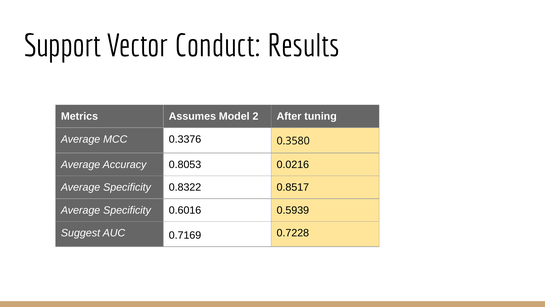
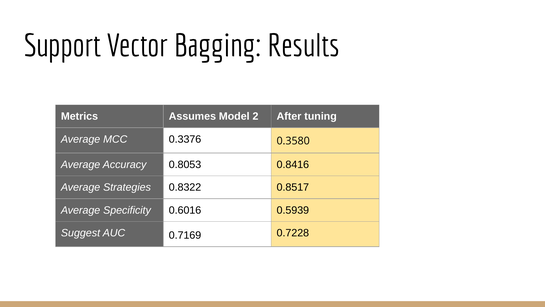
Conduct: Conduct -> Bagging
0.0216: 0.0216 -> 0.8416
Specificity at (127, 187): Specificity -> Strategies
